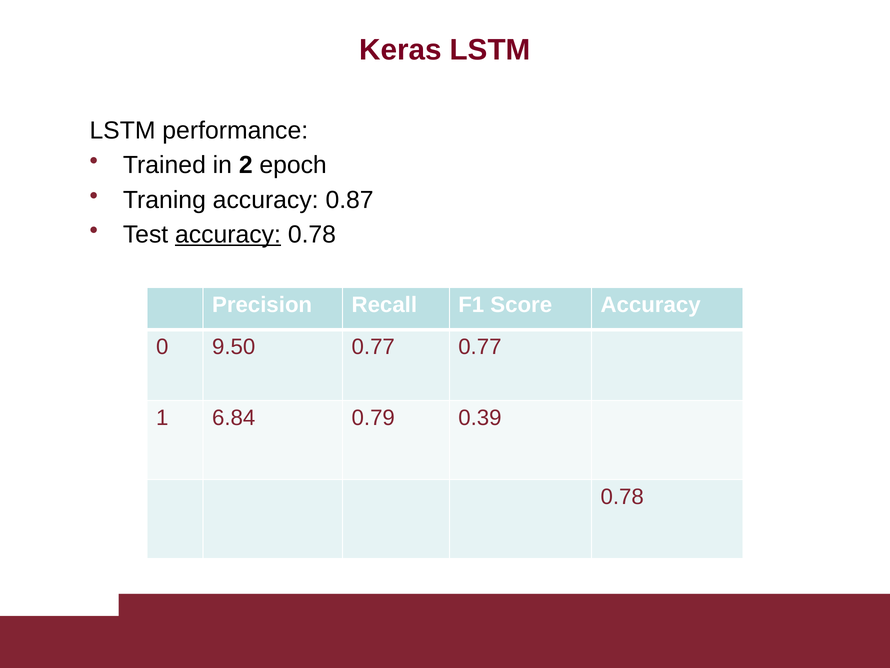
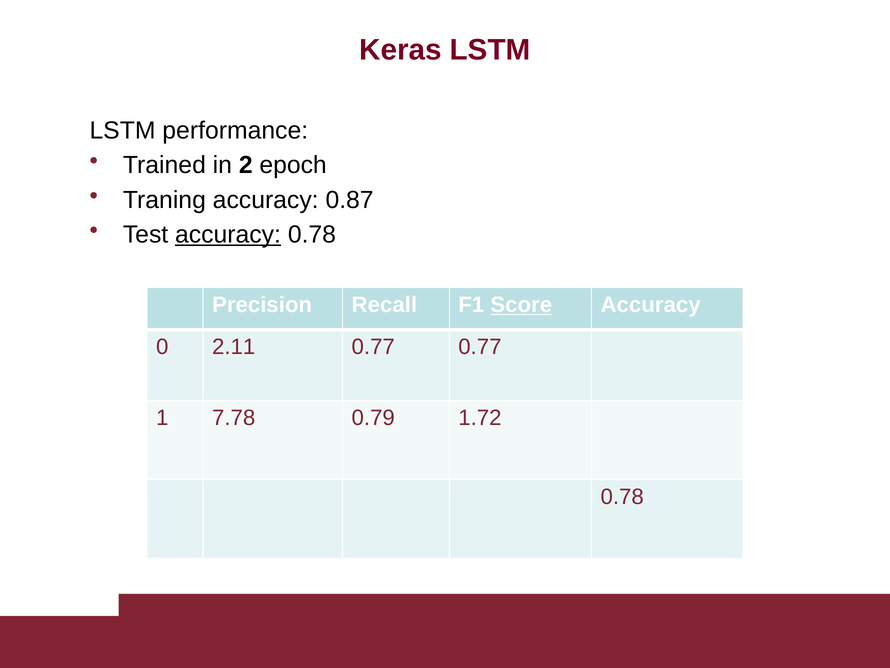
Score underline: none -> present
9.50: 9.50 -> 2.11
6.84: 6.84 -> 7.78
0.39: 0.39 -> 1.72
